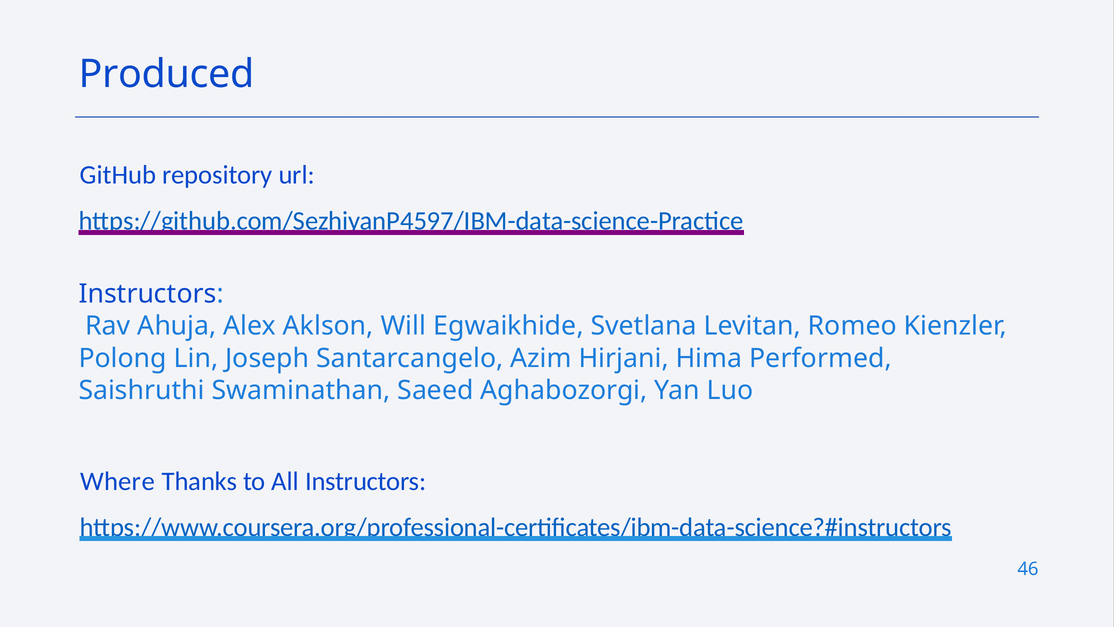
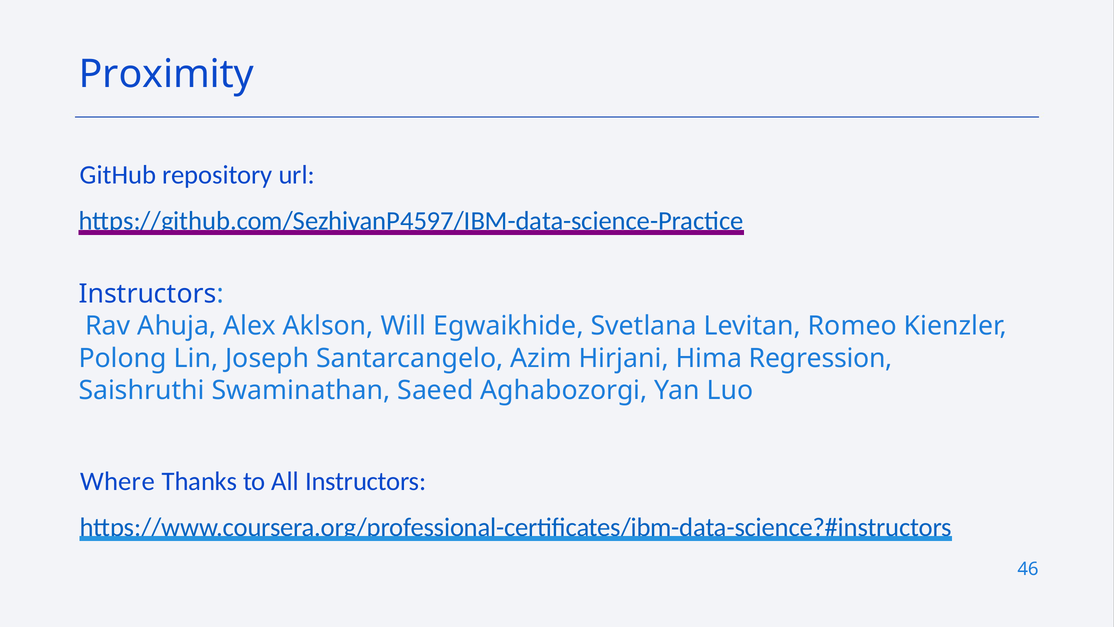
Produced: Produced -> Proximity
Performed: Performed -> Regression
